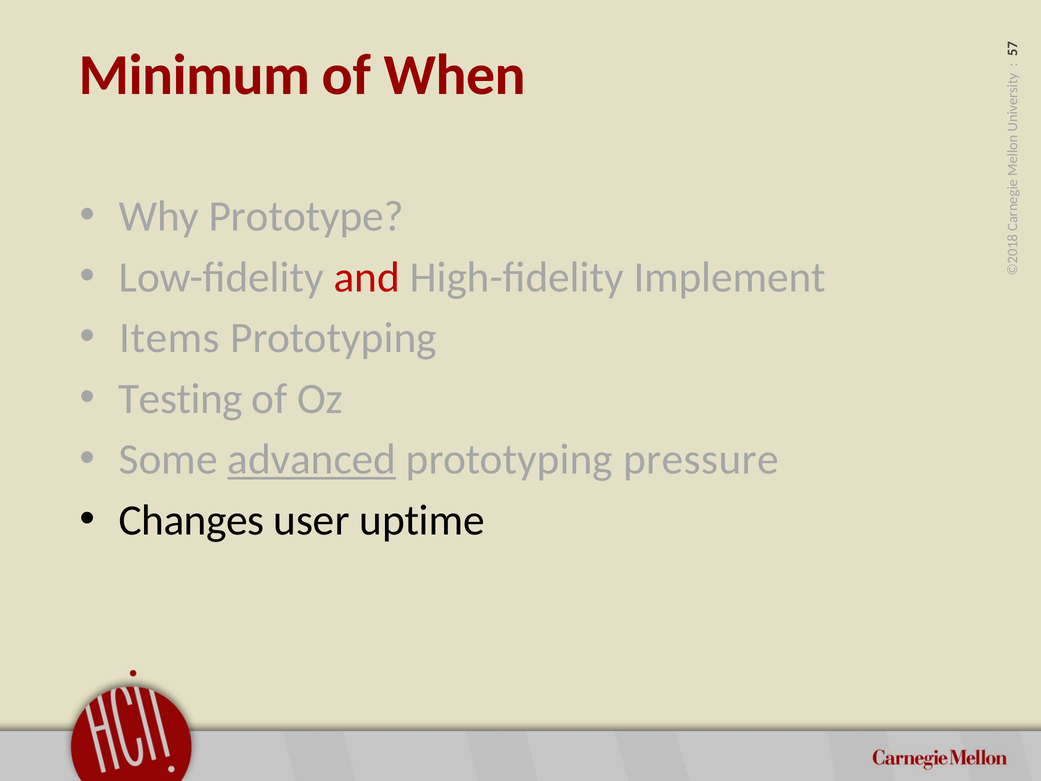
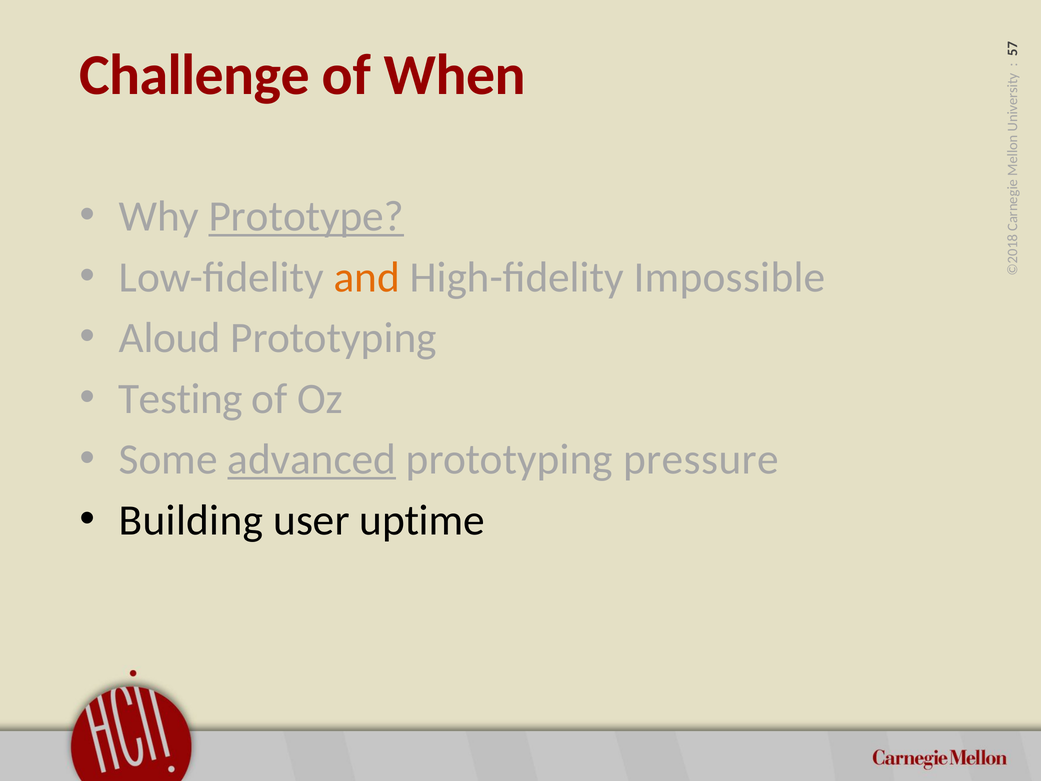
Minimum: Minimum -> Challenge
Prototype underline: none -> present
and colour: red -> orange
Implement: Implement -> Impossible
Items: Items -> Aloud
Changes: Changes -> Building
